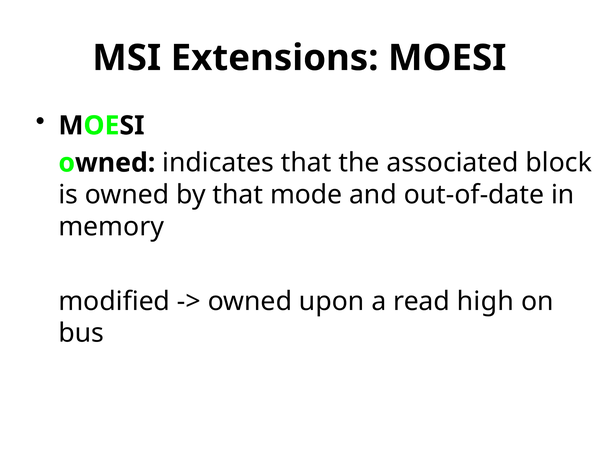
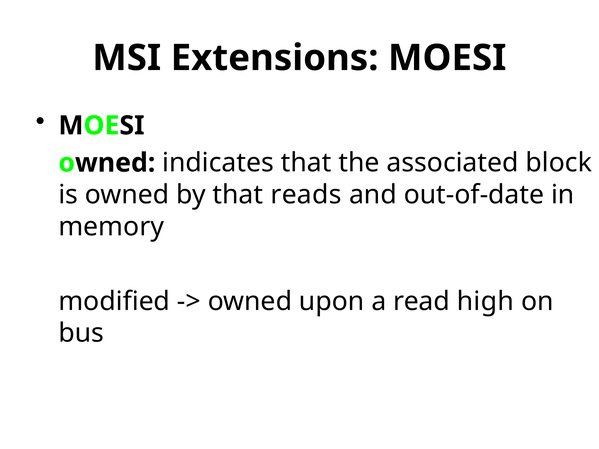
mode: mode -> reads
